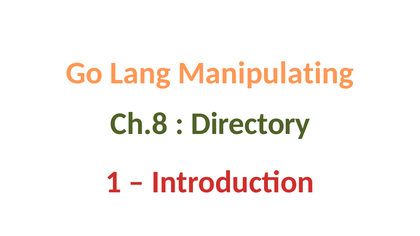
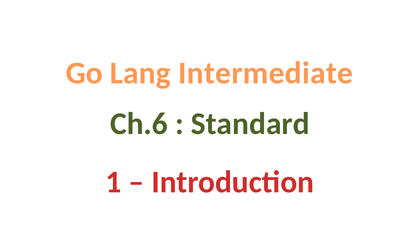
Manipulating: Manipulating -> Intermediate
Ch.8: Ch.8 -> Ch.6
Directory: Directory -> Standard
